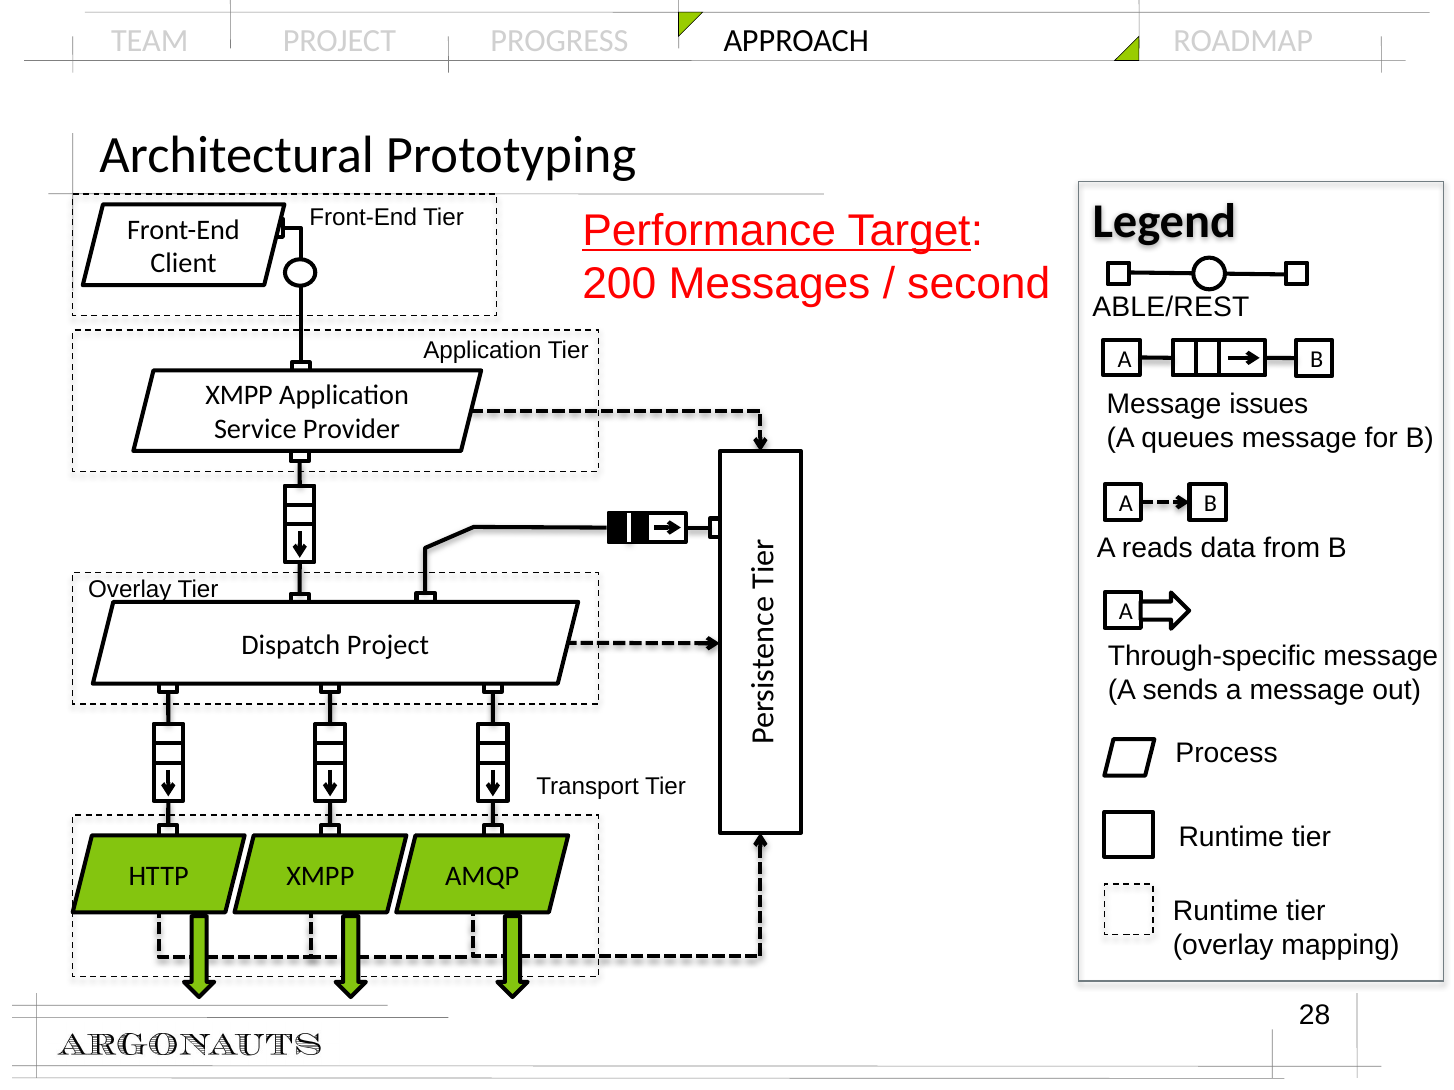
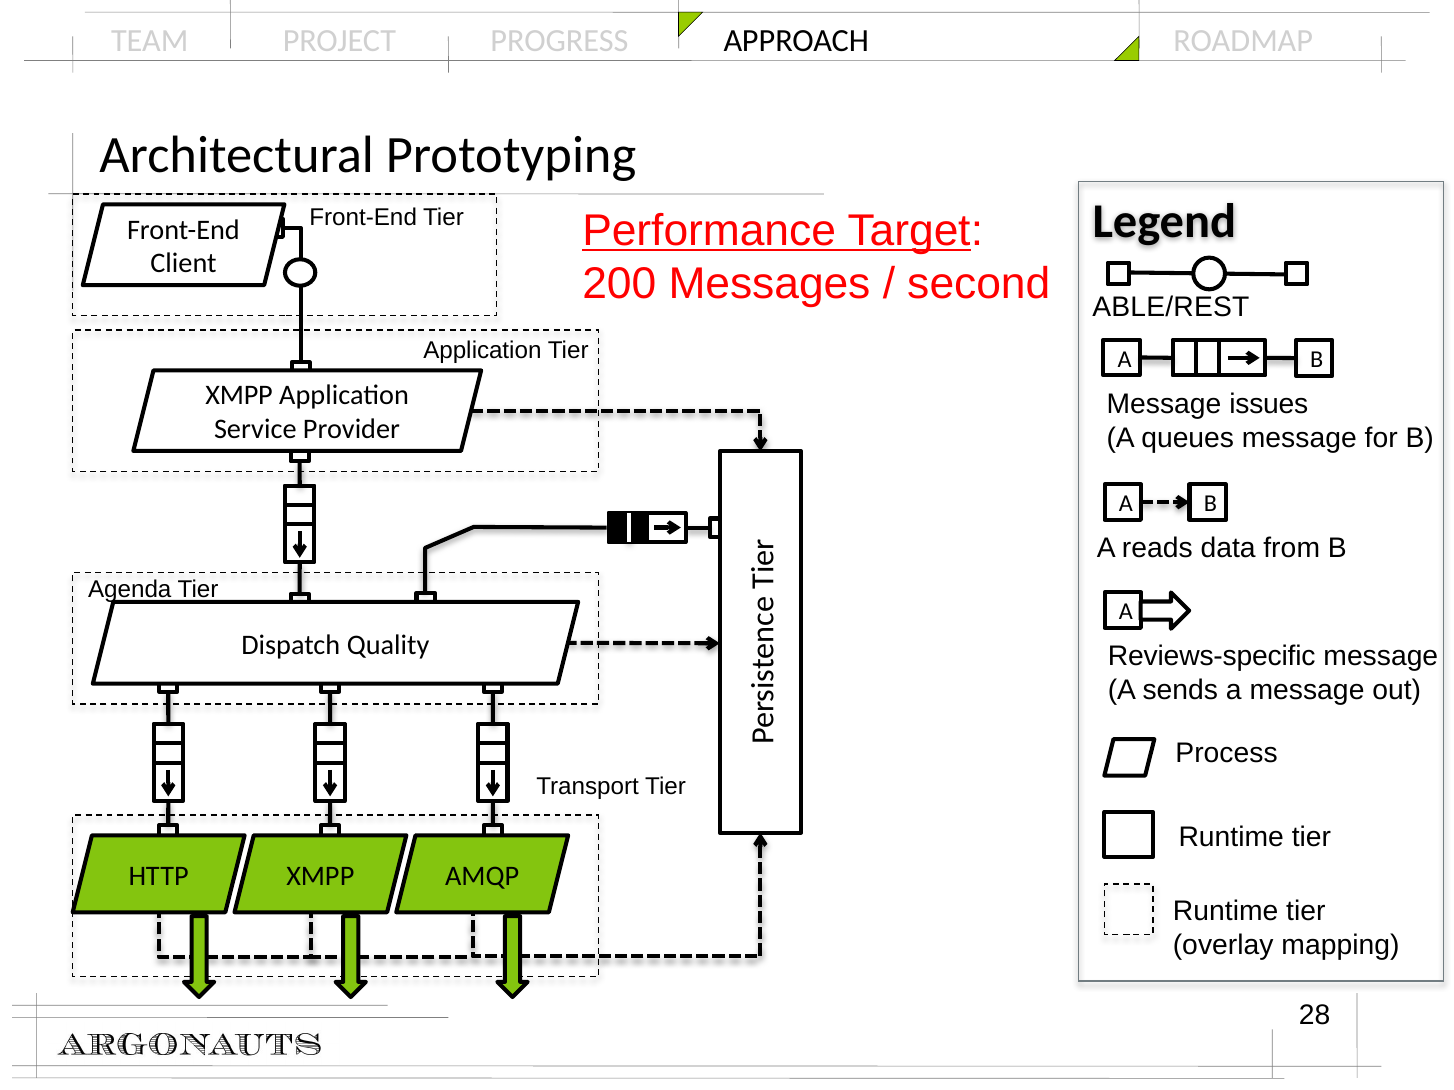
Overlay at (130, 590): Overlay -> Agenda
Dispatch Project: Project -> Quality
Through-specific: Through-specific -> Reviews-specific
